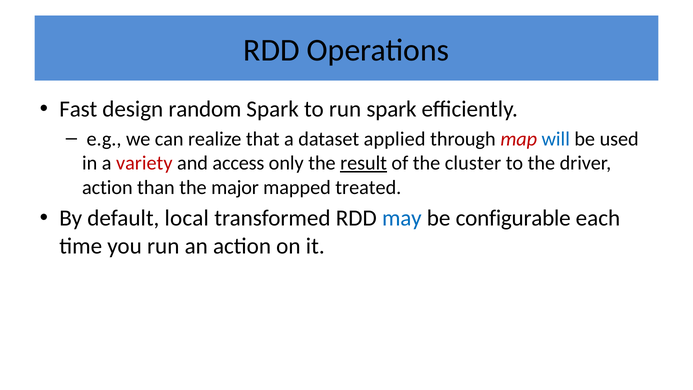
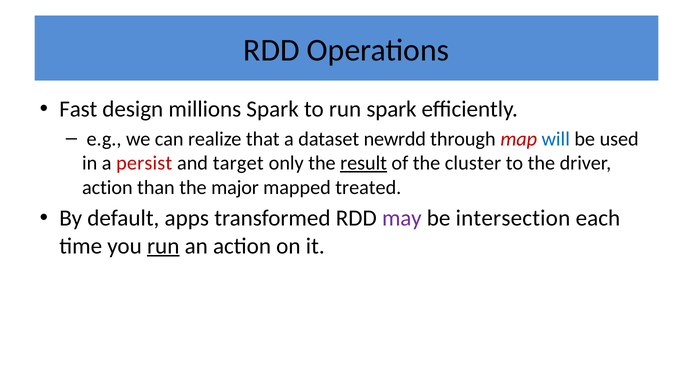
random: random -> millions
applied: applied -> newrdd
variety: variety -> persist
access: access -> target
local: local -> apps
may colour: blue -> purple
configurable: configurable -> intersection
run at (163, 246) underline: none -> present
